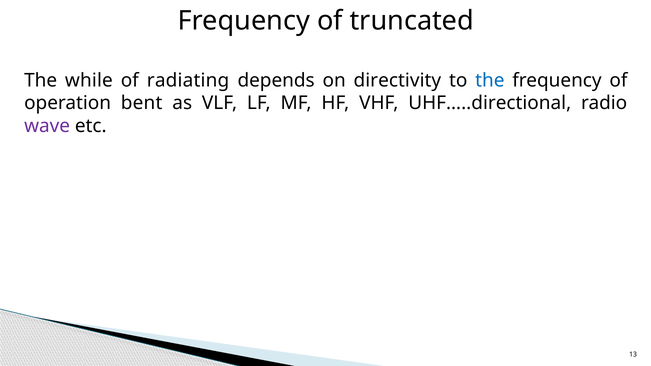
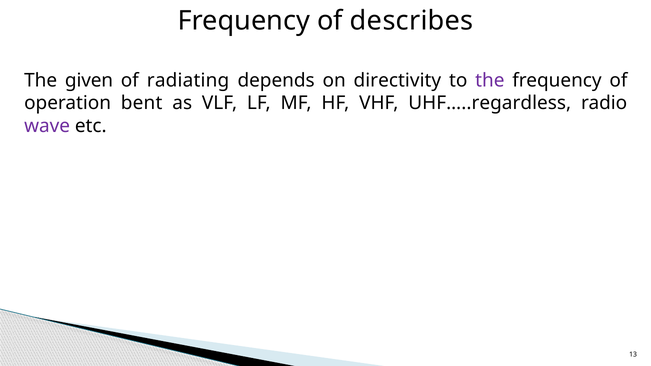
truncated: truncated -> describes
while: while -> given
the at (490, 80) colour: blue -> purple
UHF…..directional: UHF…..directional -> UHF…..regardless
